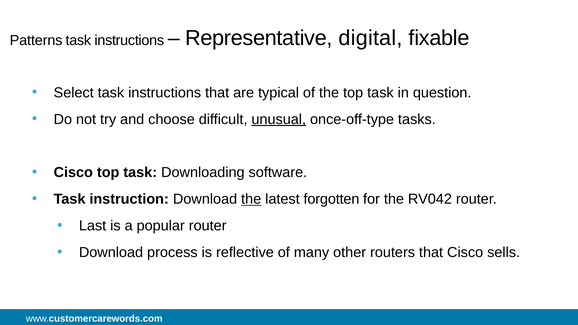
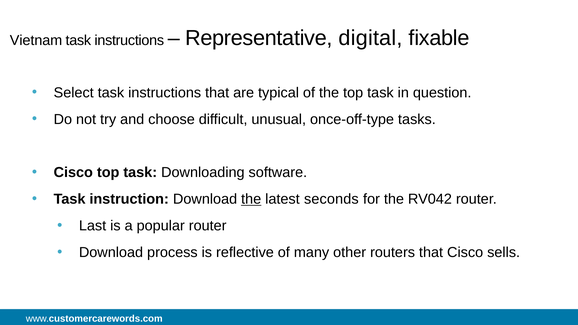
Patterns: Patterns -> Vietnam
unusual underline: present -> none
forgotten: forgotten -> seconds
